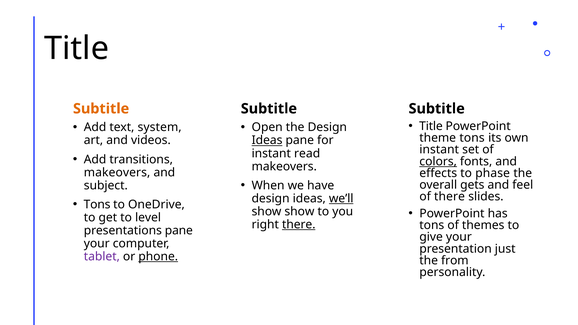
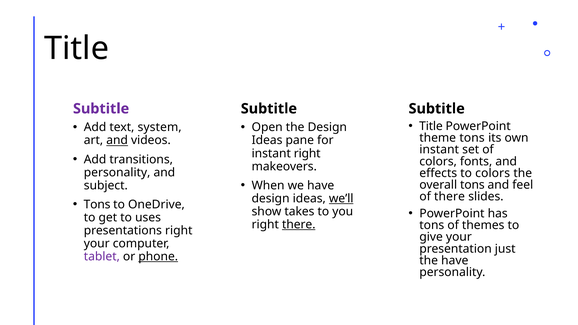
Subtitle at (101, 109) colour: orange -> purple
and at (117, 140) underline: none -> present
Ideas at (267, 140) underline: present -> none
instant read: read -> right
colors at (438, 161) underline: present -> none
makeovers at (117, 172): makeovers -> personality
to phase: phase -> colors
overall gets: gets -> tons
show show: show -> takes
level: level -> uses
presentations pane: pane -> right
the from: from -> have
